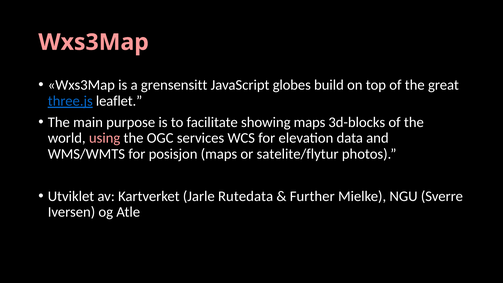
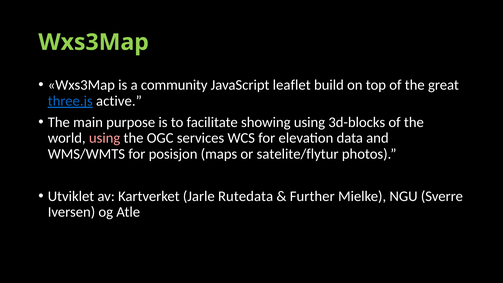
Wxs3Map at (94, 42) colour: pink -> light green
grensensitt: grensensitt -> community
globes: globes -> leaflet
leaflet: leaflet -> active
showing maps: maps -> using
